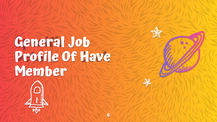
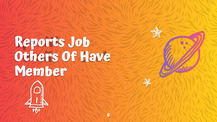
General: General -> Reports
Profile: Profile -> Others
